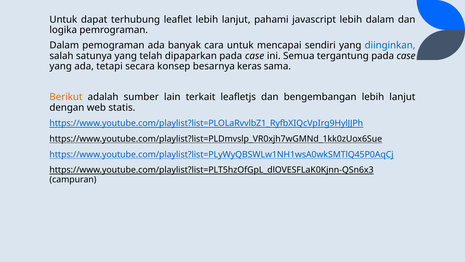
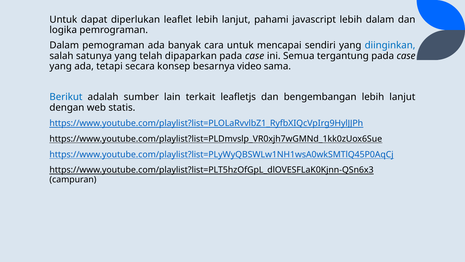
terhubung: terhubung -> diperlukan
keras: keras -> video
Berikut colour: orange -> blue
